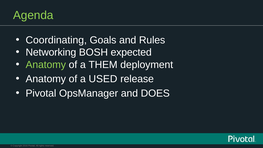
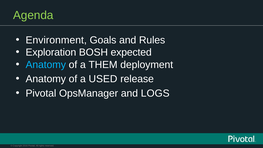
Coordinating: Coordinating -> Environment
Networking: Networking -> Exploration
Anatomy at (46, 65) colour: light green -> light blue
DOES: DOES -> LOGS
